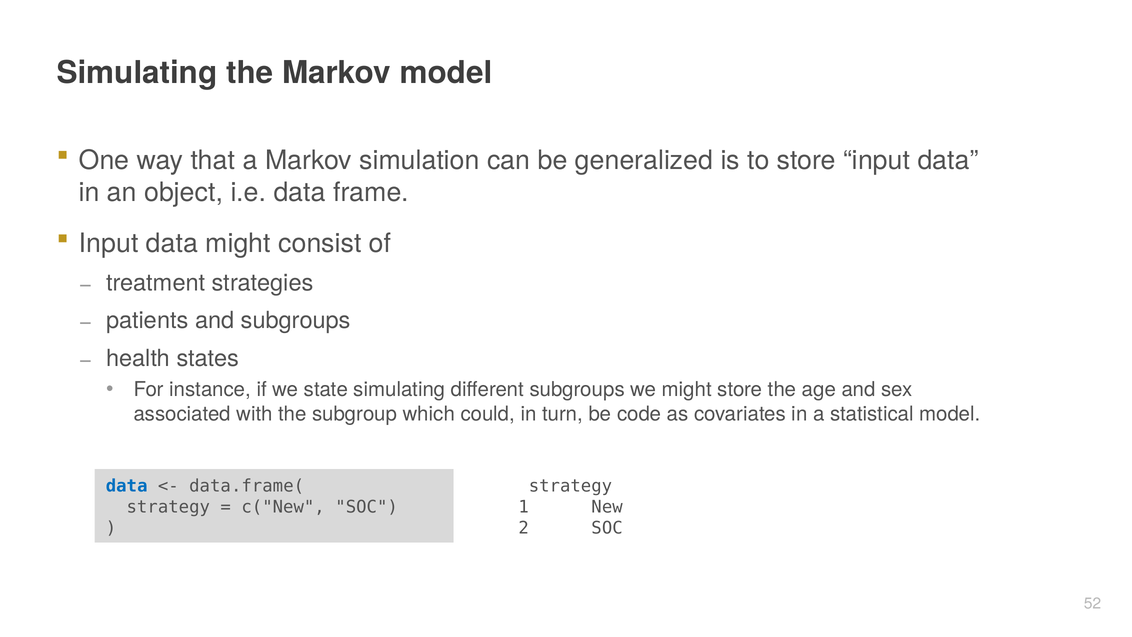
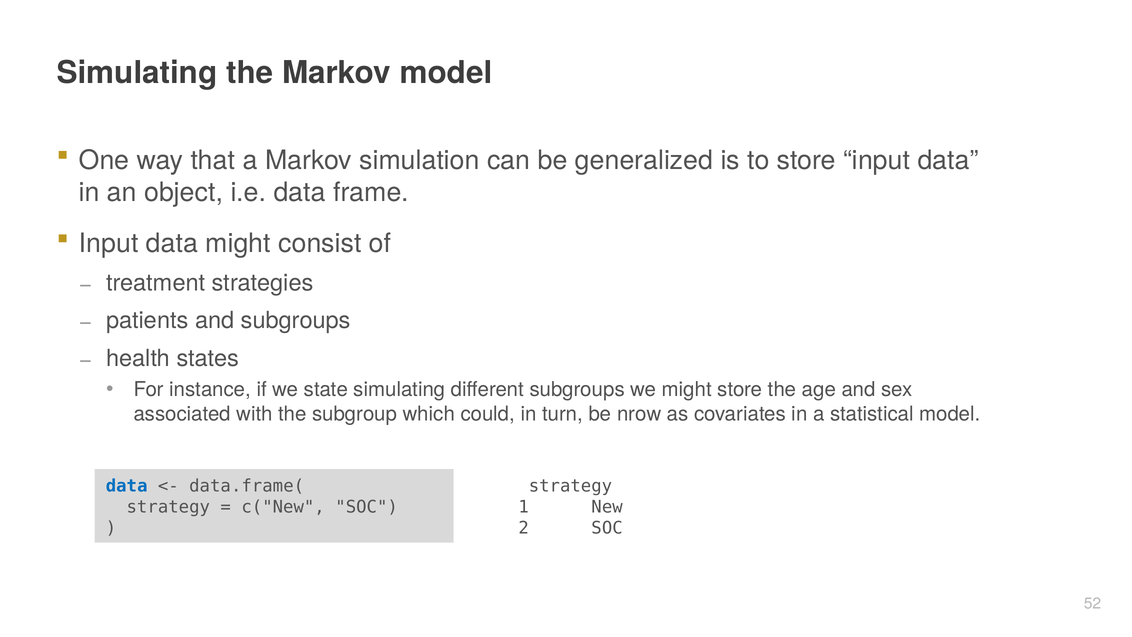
code: code -> nrow
